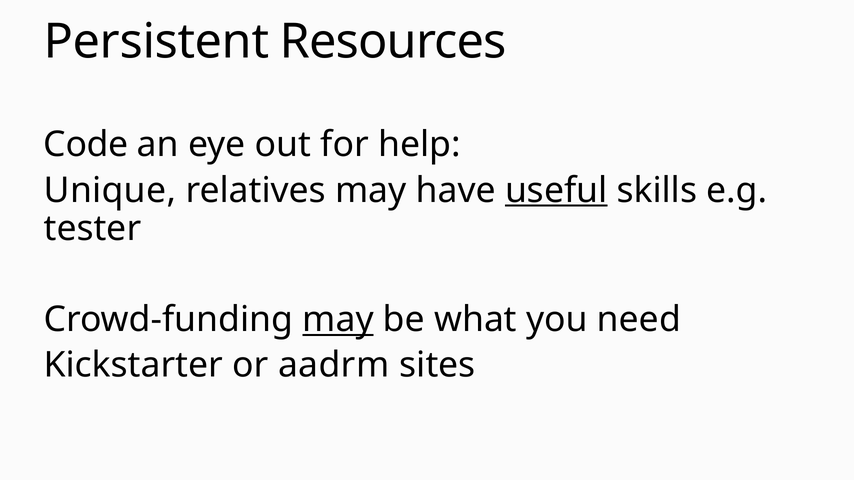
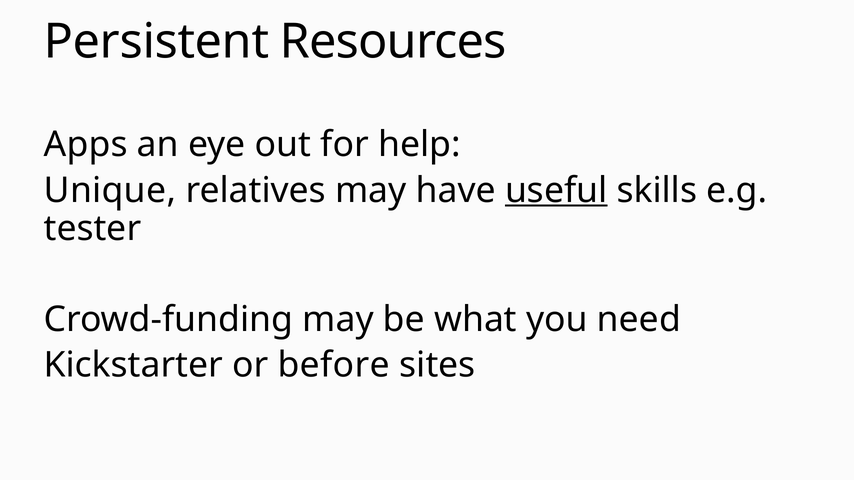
Code: Code -> Apps
may at (338, 320) underline: present -> none
aadrm: aadrm -> before
